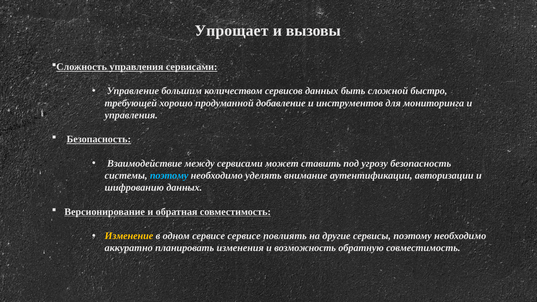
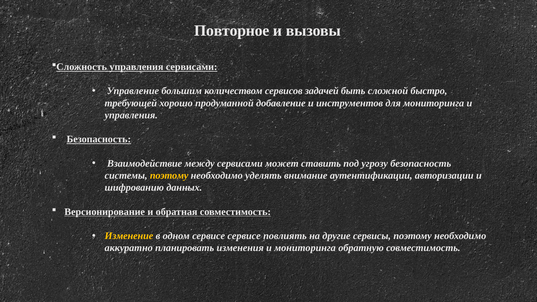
Упрощает: Упрощает -> Повторное
сервисов данных: данных -> задачей
поэтому at (169, 176) colour: light blue -> yellow
и возможность: возможность -> мониторинга
